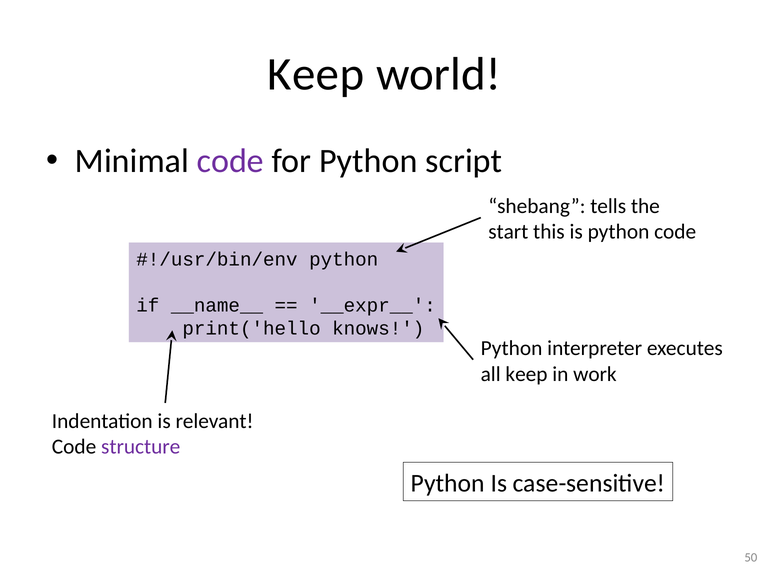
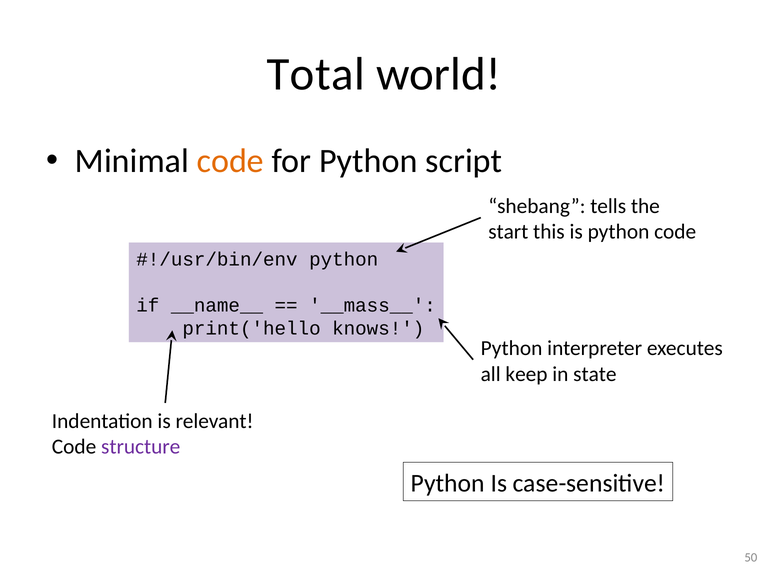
Keep at (316, 74): Keep -> Total
code at (230, 161) colour: purple -> orange
__expr__: __expr__ -> __mass__
work: work -> state
